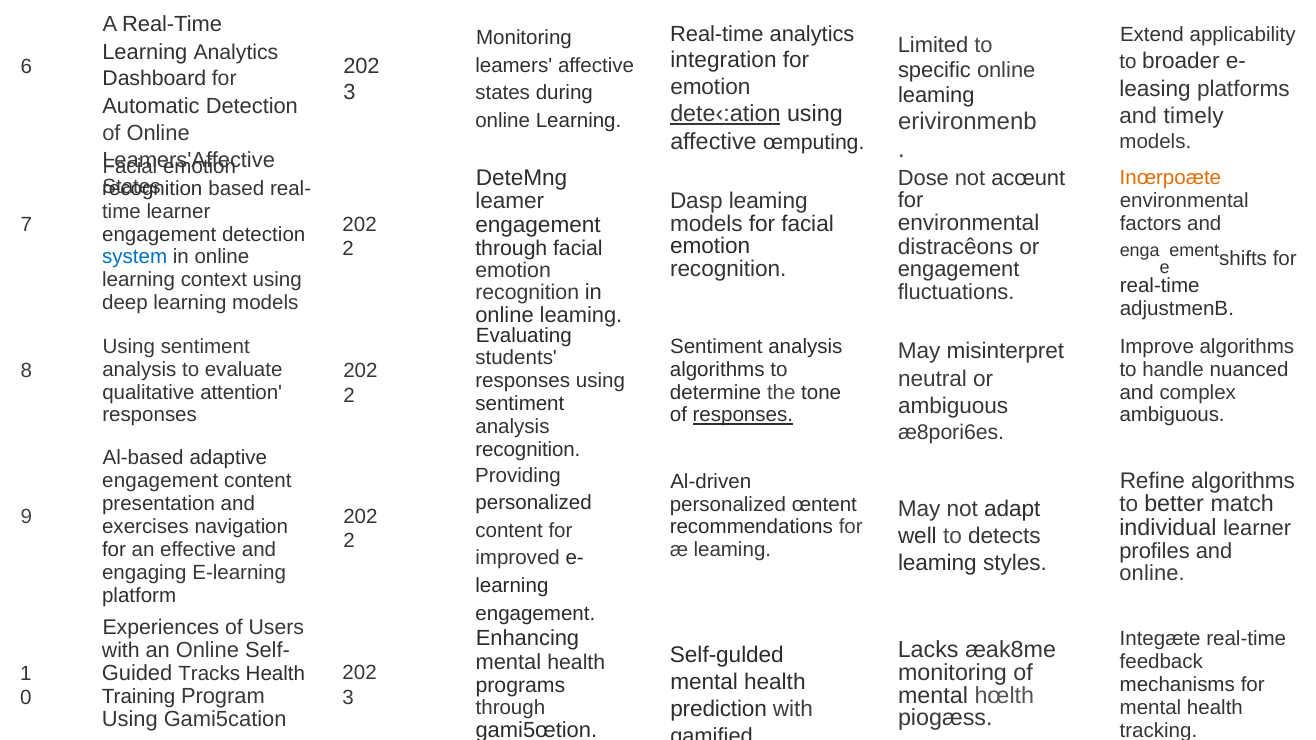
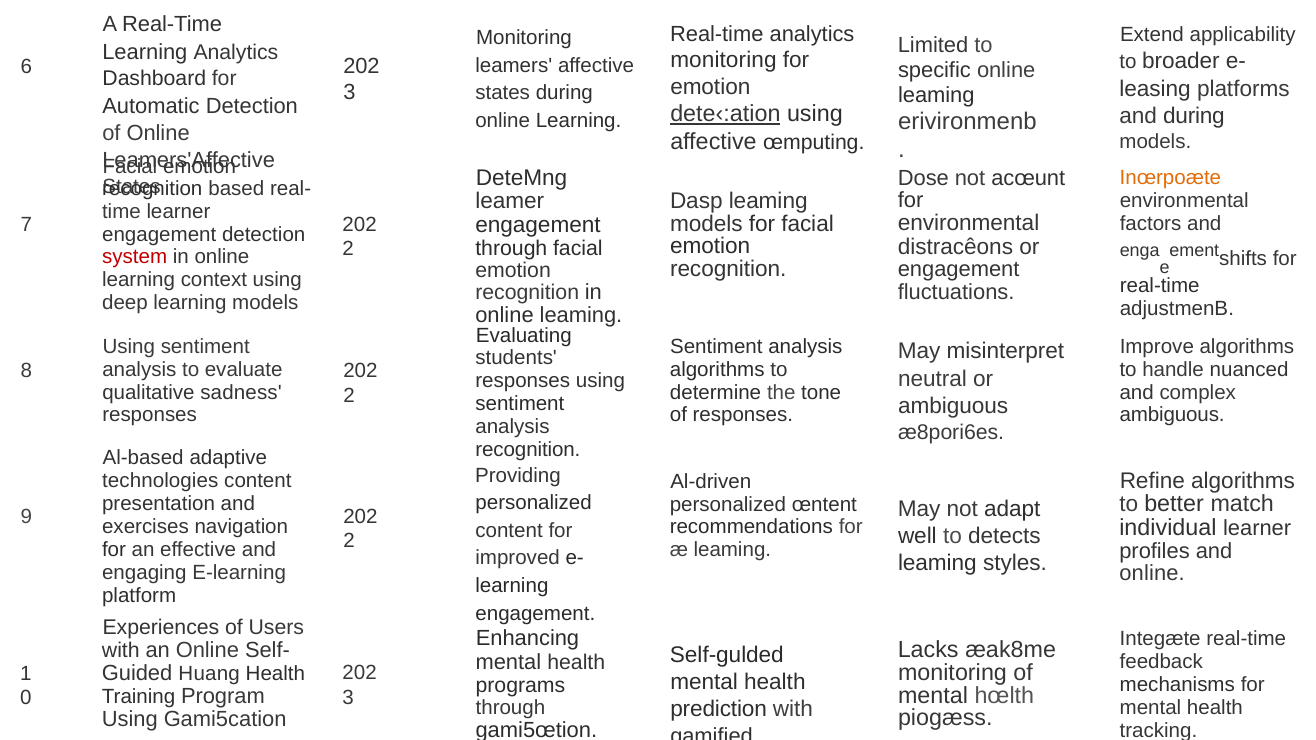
integration at (723, 60): integration -> monitoring
and timely: timely -> during
system colour: blue -> red
attention: attention -> sadness
responses at (743, 415) underline: present -> none
engagement at (160, 481): engagement -> technologies
Tracks: Tracks -> Huang
